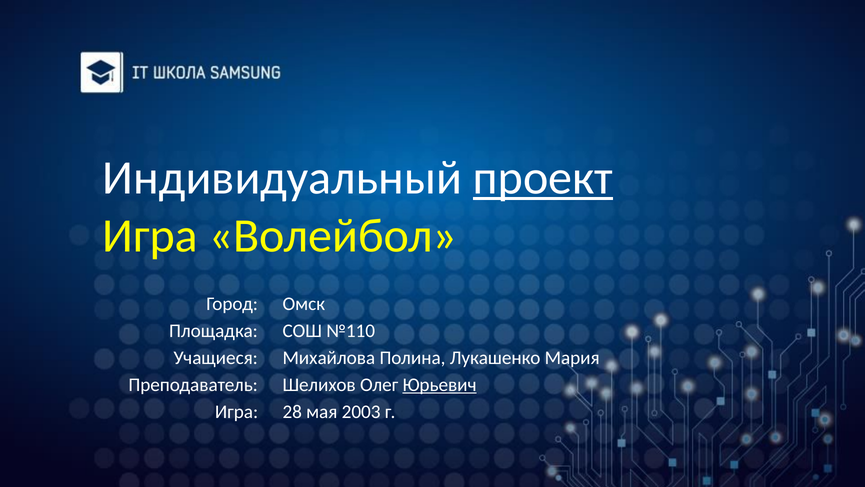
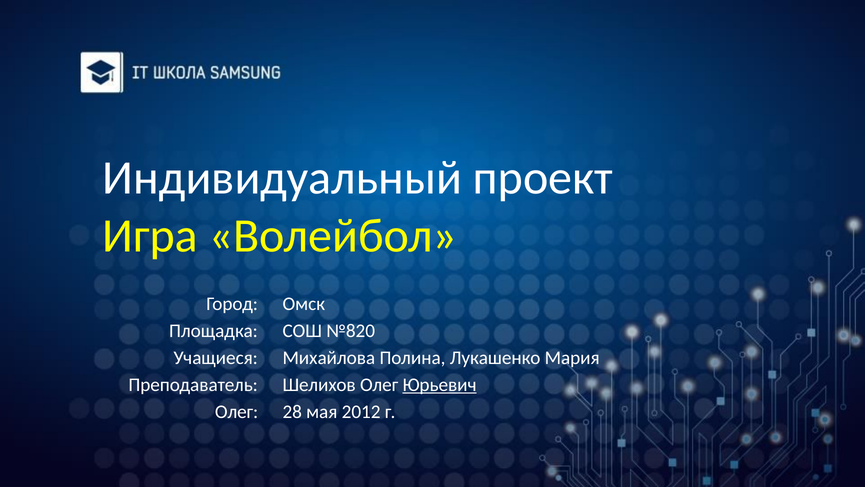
проект underline: present -> none
№110: №110 -> №820
Игра at (237, 411): Игра -> Олег
2003: 2003 -> 2012
